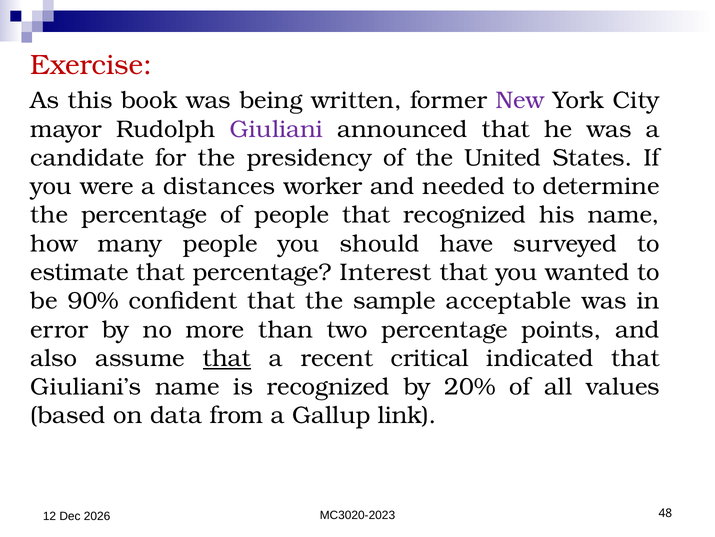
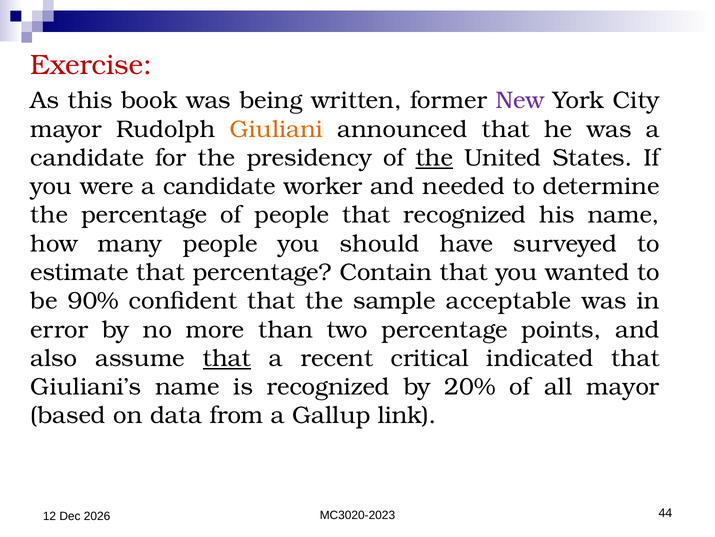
Giuliani colour: purple -> orange
the at (434, 158) underline: none -> present
were a distances: distances -> candidate
Interest: Interest -> Contain
all values: values -> mayor
48: 48 -> 44
